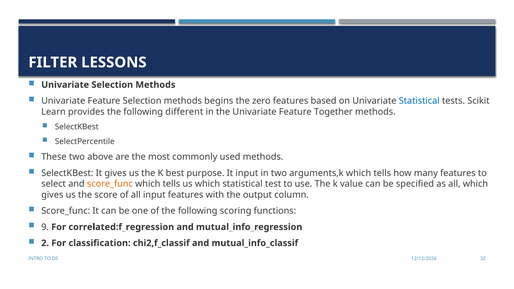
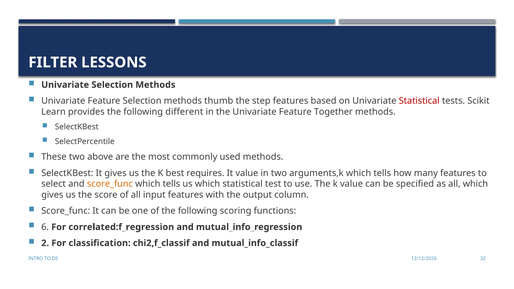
begins: begins -> thumb
zero: zero -> step
Statistical at (419, 101) colour: blue -> red
purpose: purpose -> requires
It input: input -> value
9: 9 -> 6
